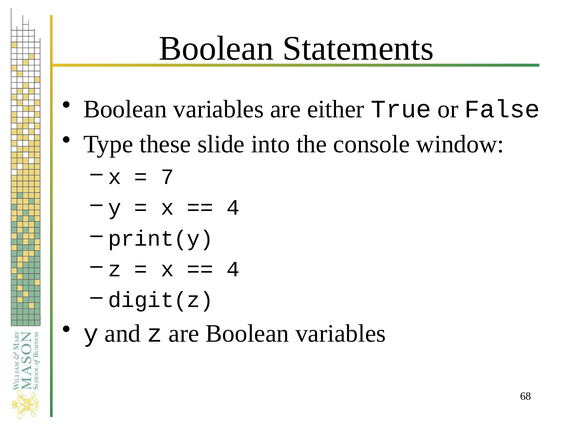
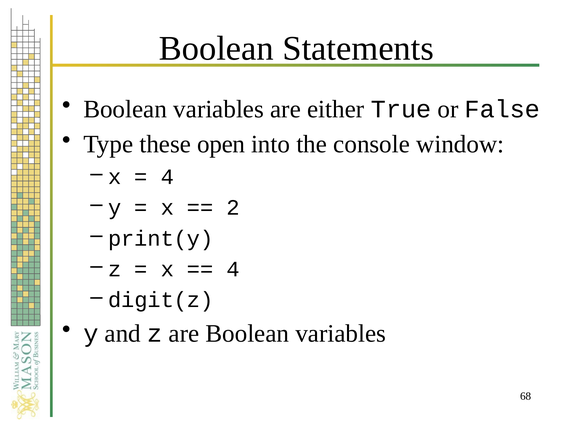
slide: slide -> open
7 at (167, 177): 7 -> 4
4 at (233, 208): 4 -> 2
